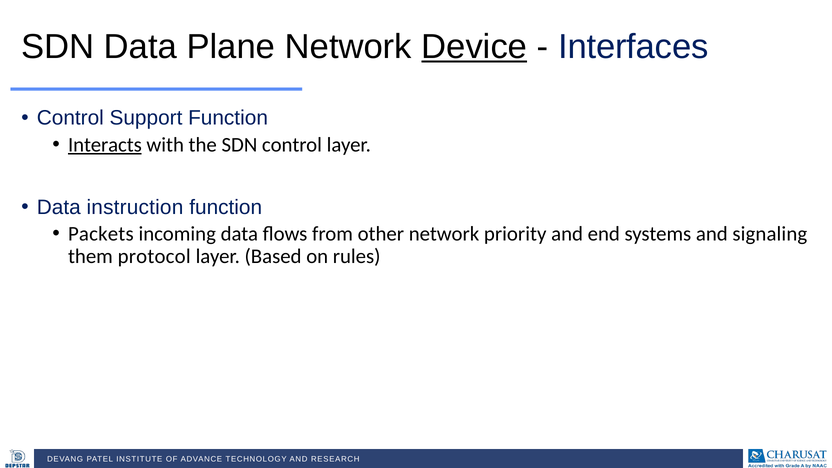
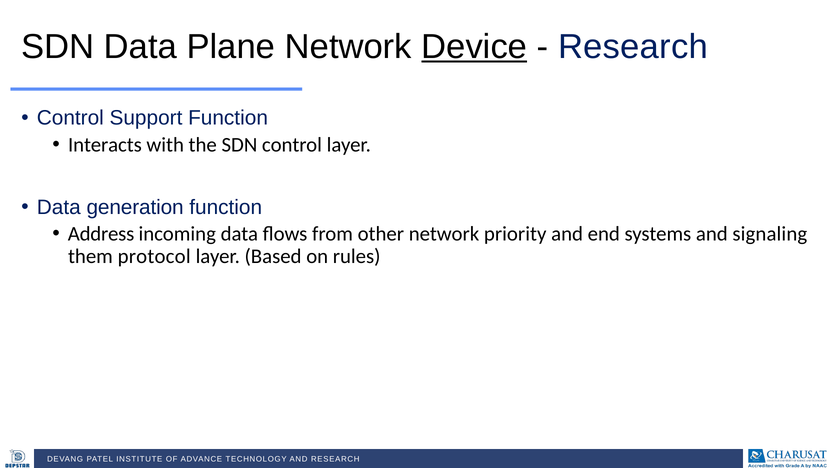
Interfaces at (633, 47): Interfaces -> Research
Interacts underline: present -> none
instruction: instruction -> generation
Packets: Packets -> Address
